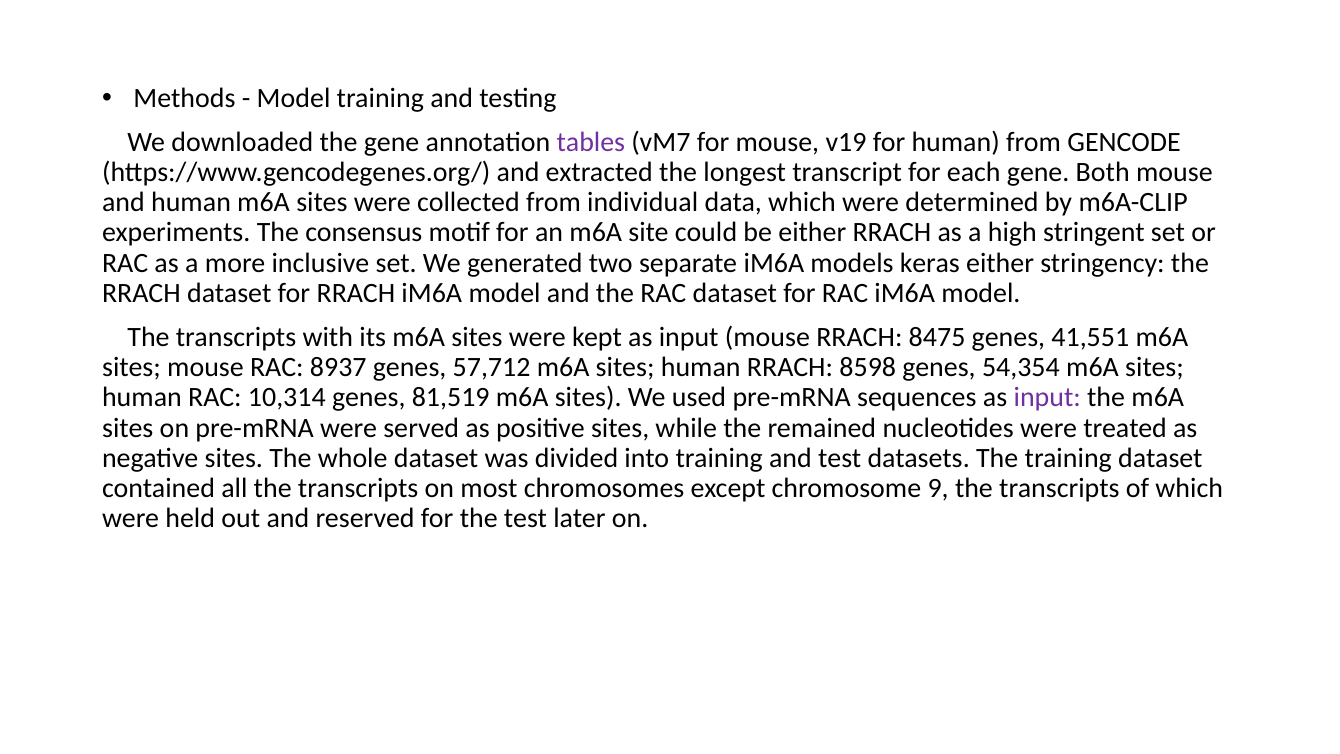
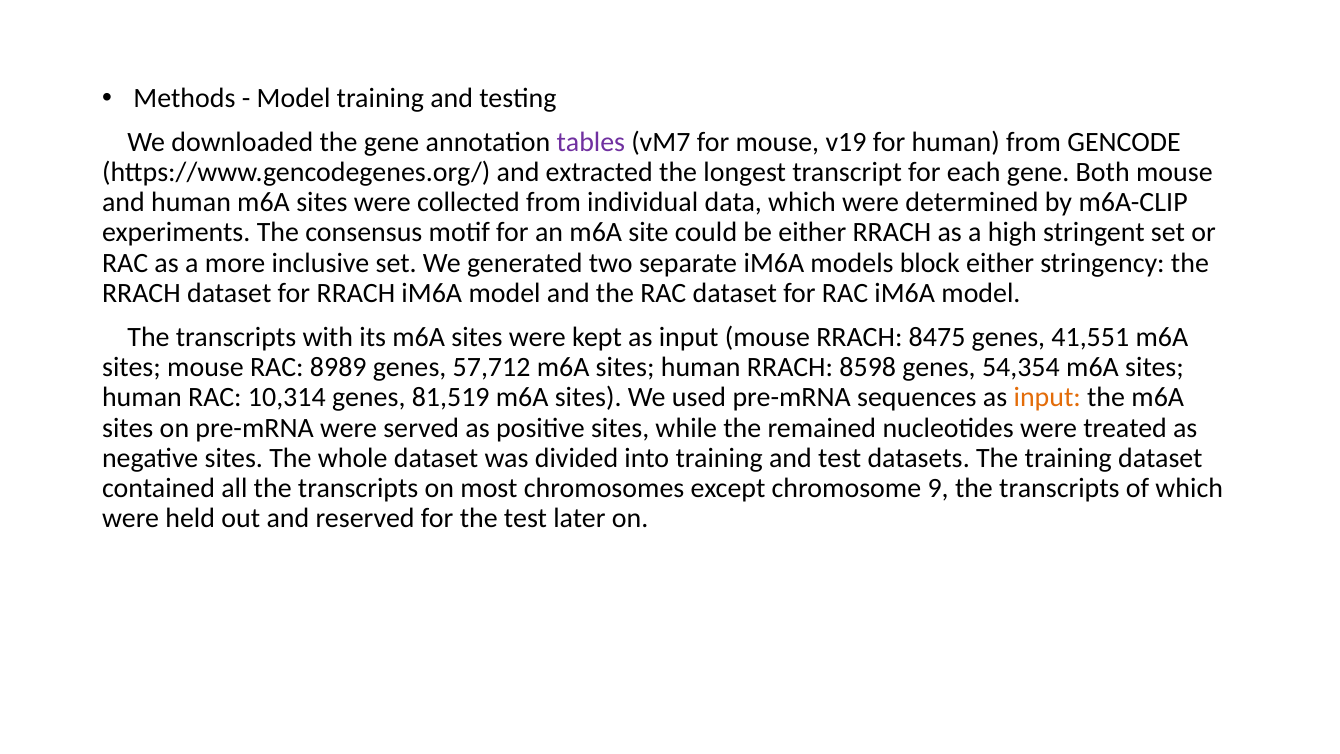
keras: keras -> block
8937: 8937 -> 8989
input at (1047, 398) colour: purple -> orange
